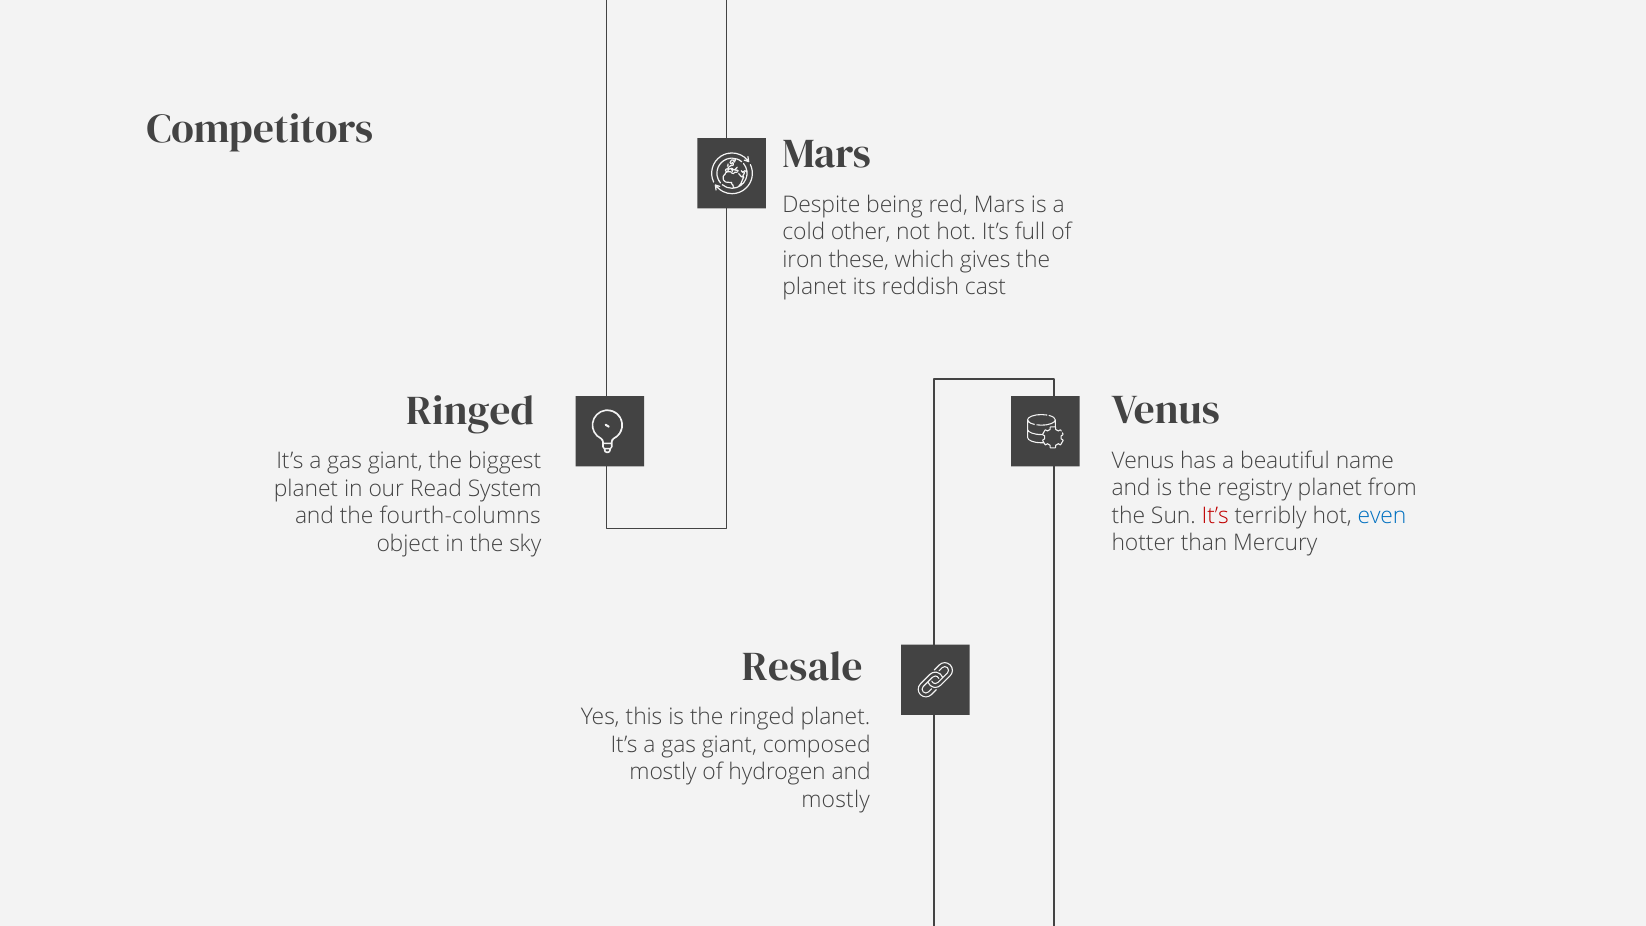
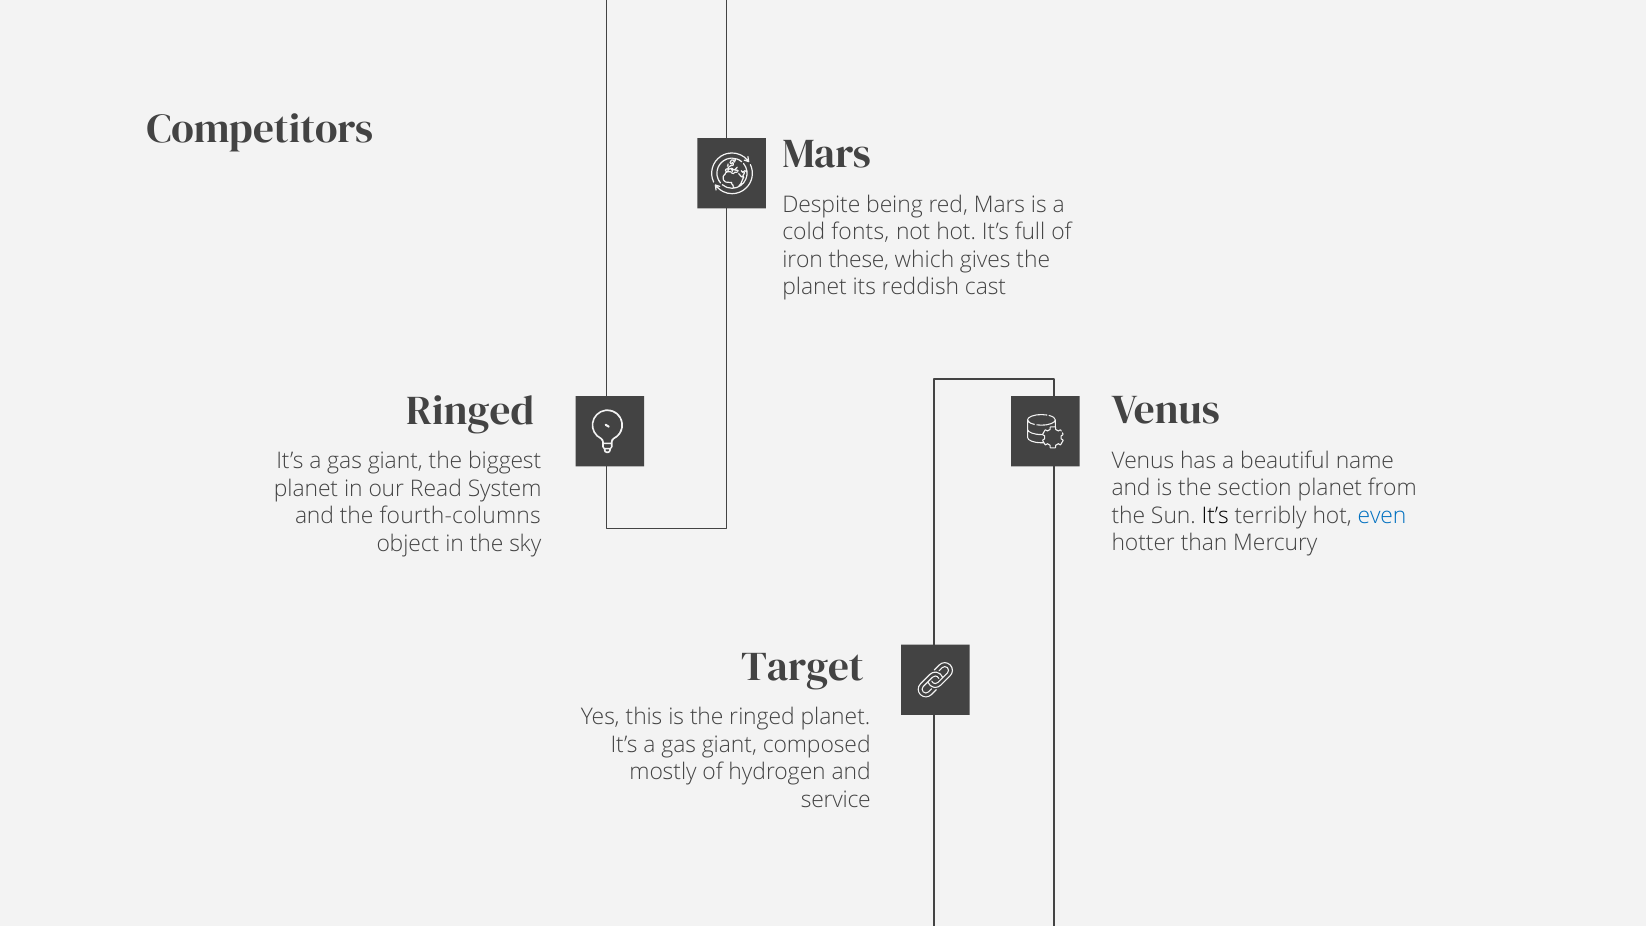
other: other -> fonts
registry: registry -> section
It’s at (1215, 516) colour: red -> black
Resale: Resale -> Target
mostly at (836, 799): mostly -> service
